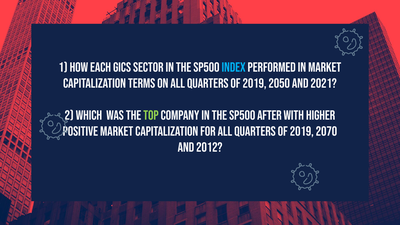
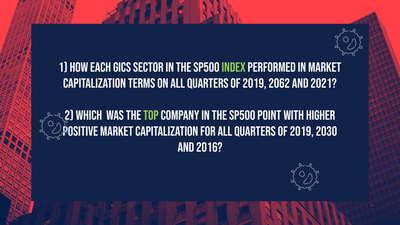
index colour: light blue -> light green
2050: 2050 -> 2062
after: after -> point
2070: 2070 -> 2030
2012: 2012 -> 2016
